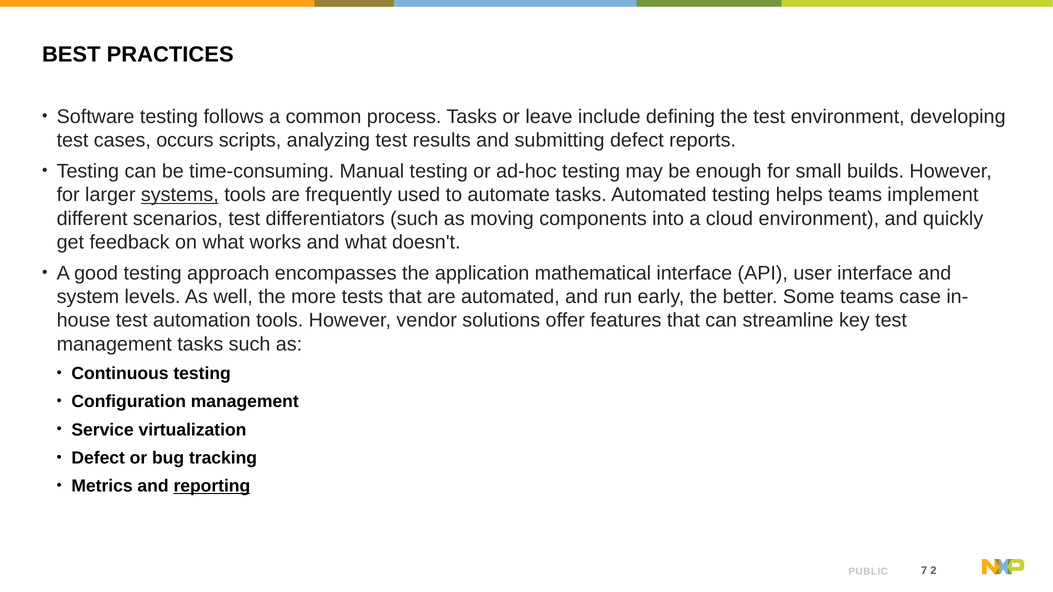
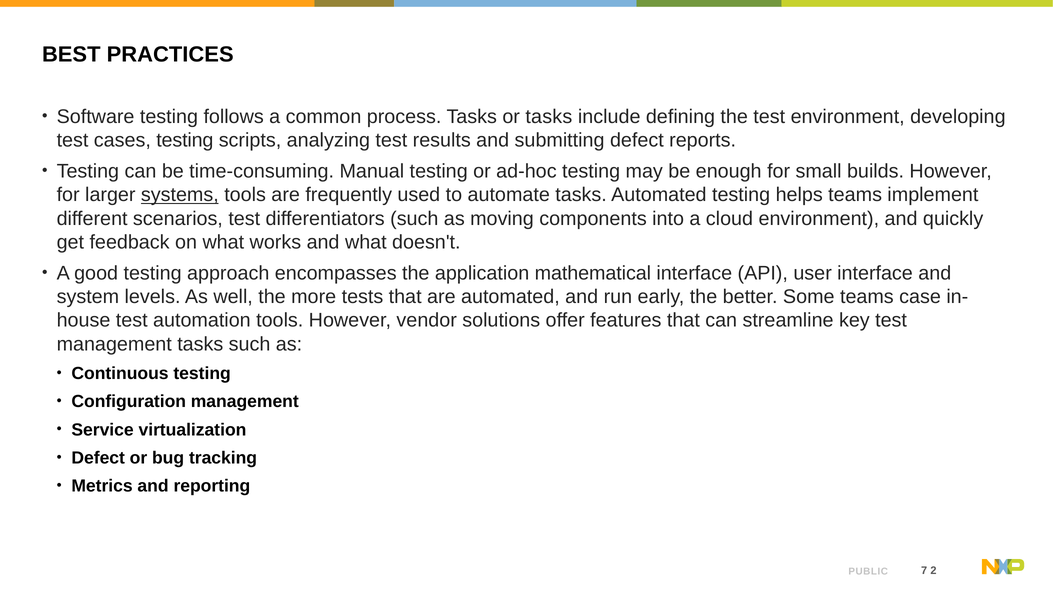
or leave: leave -> tasks
cases occurs: occurs -> testing
reporting underline: present -> none
